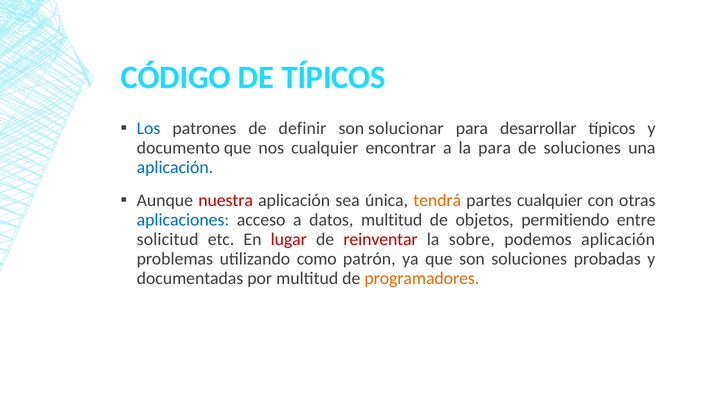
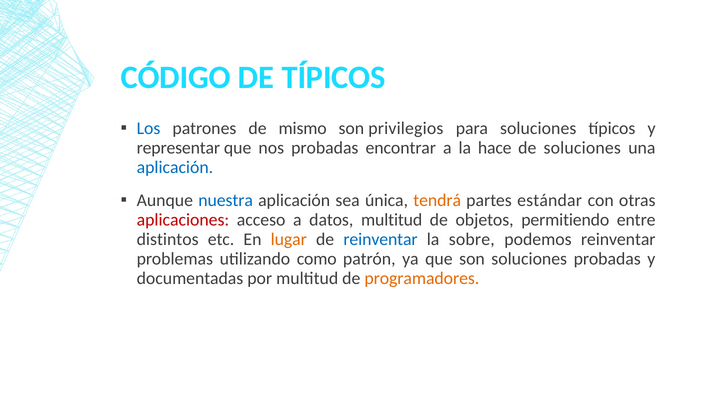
definir: definir -> mismo
solucionar: solucionar -> privilegios
para desarrollar: desarrollar -> soluciones
documento: documento -> representar
nos cualquier: cualquier -> probadas
la para: para -> hace
nuestra colour: red -> blue
partes cualquier: cualquier -> estándar
aplicaciones colour: blue -> red
solicitud: solicitud -> distintos
lugar colour: red -> orange
reinventar at (381, 239) colour: red -> blue
podemos aplicación: aplicación -> reinventar
